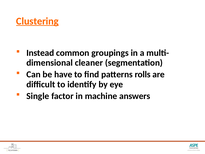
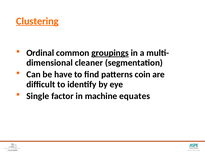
Instead: Instead -> Ordinal
groupings underline: none -> present
rolls: rolls -> coin
answers: answers -> equates
